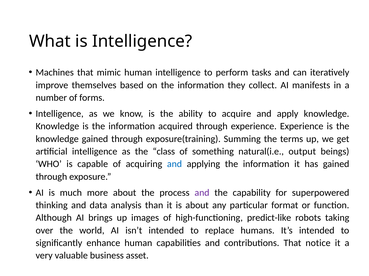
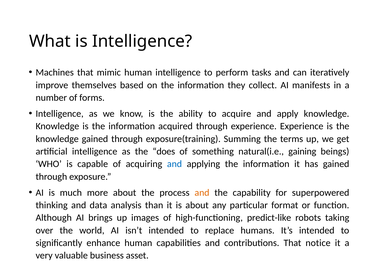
class: class -> does
output: output -> gaining
and at (202, 193) colour: purple -> orange
